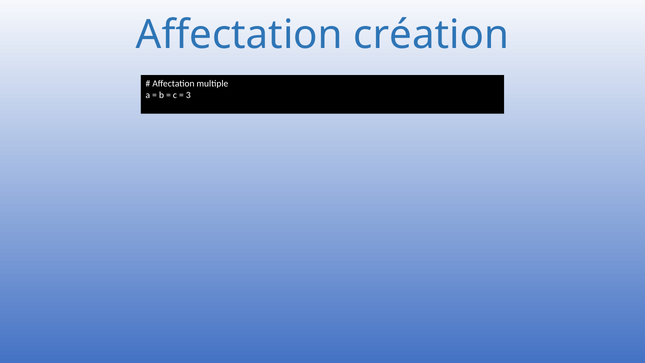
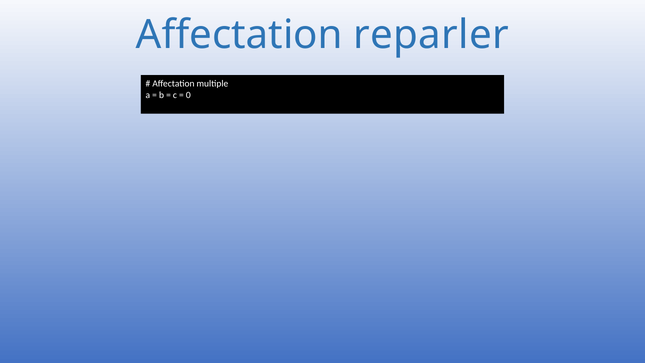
création: création -> reparler
3: 3 -> 0
